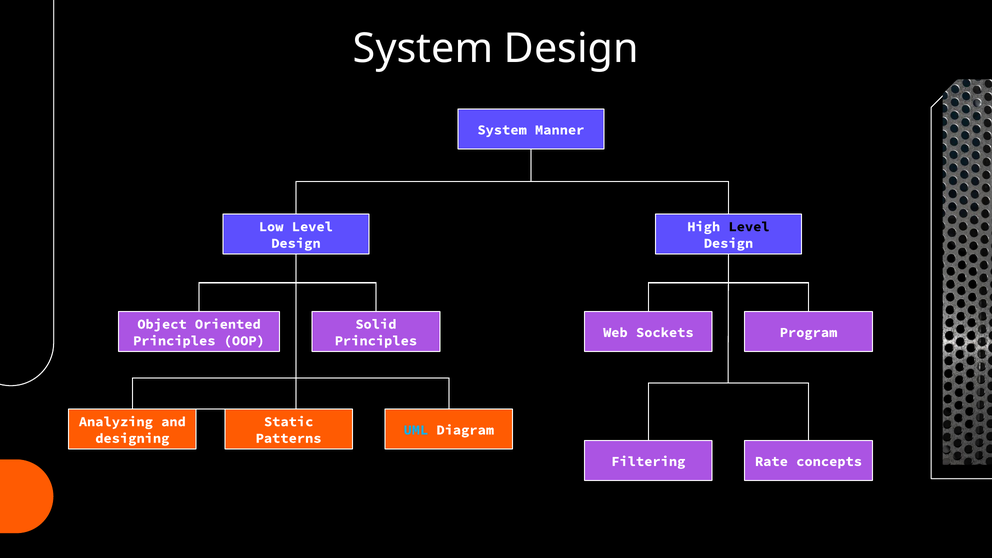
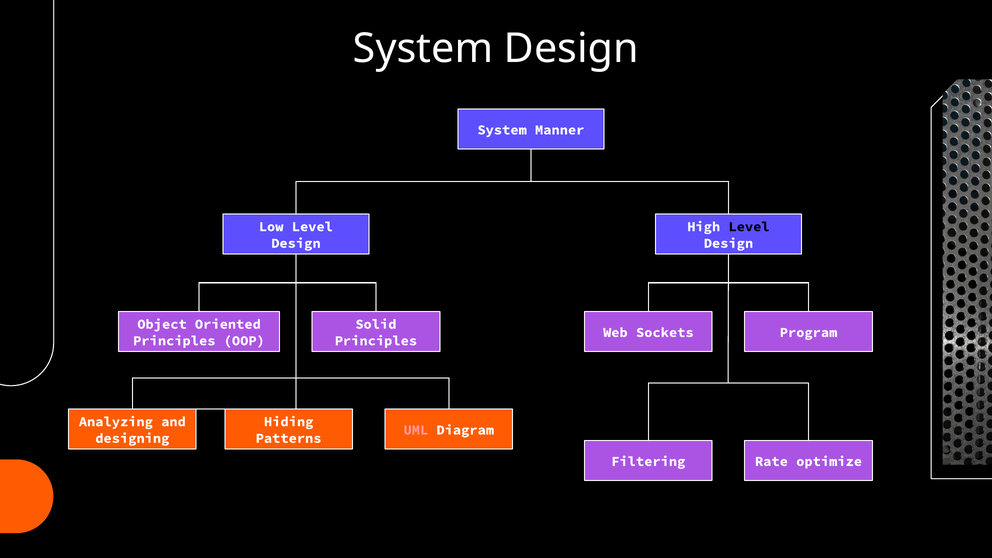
Static: Static -> Hiding
UML colour: light blue -> pink
concepts: concepts -> optimize
